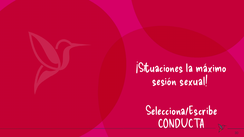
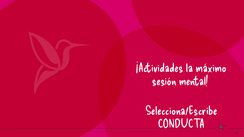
¡Situaciones: ¡Situaciones -> ¡Actividades
sexual: sexual -> mental
